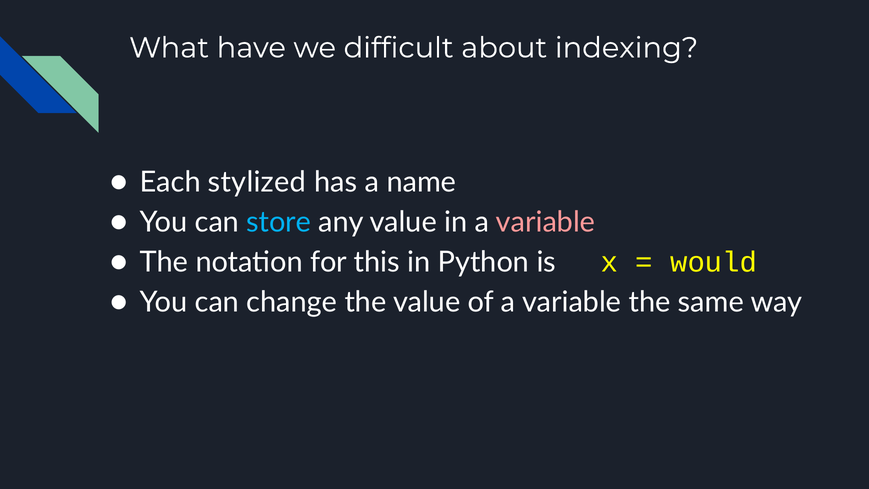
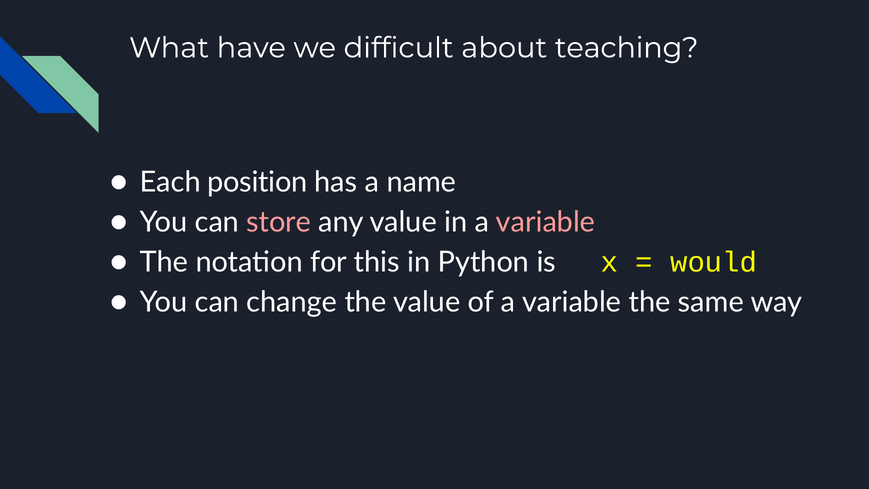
indexing: indexing -> teaching
stylized: stylized -> position
store colour: light blue -> pink
